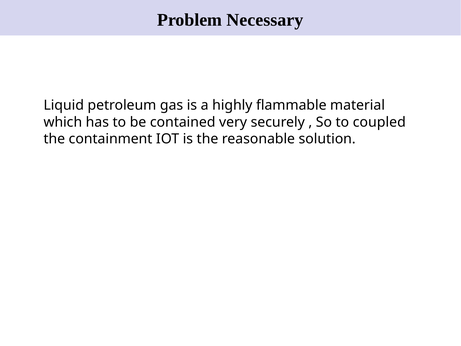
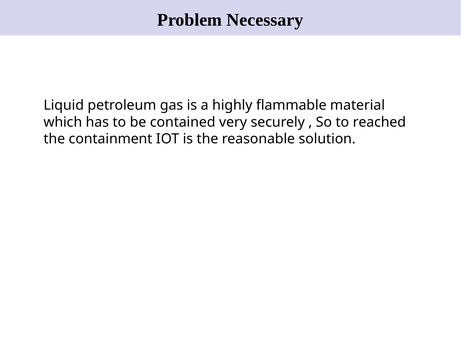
coupled: coupled -> reached
